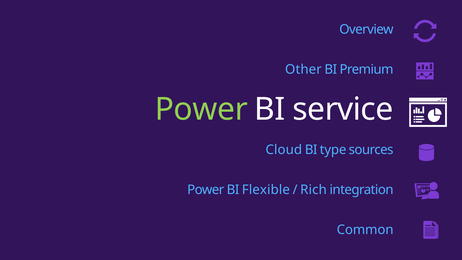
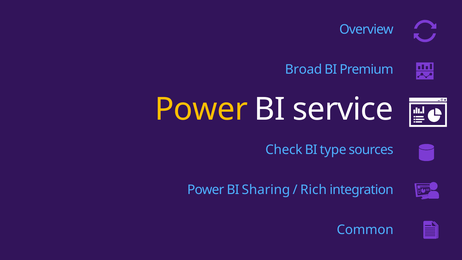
Other: Other -> Broad
Power at (201, 109) colour: light green -> yellow
Cloud: Cloud -> Check
Flexible: Flexible -> Sharing
